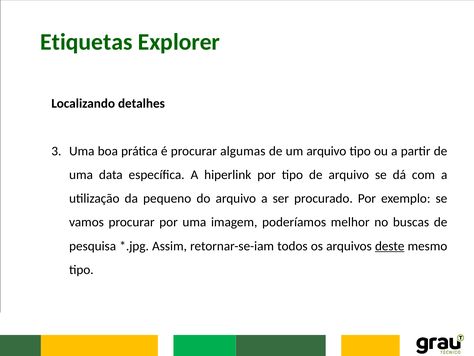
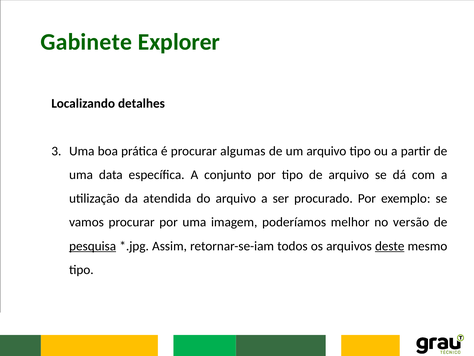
Etiquetas: Etiquetas -> Gabinete
hiperlink: hiperlink -> conjunto
pequeno: pequeno -> atendida
buscas: buscas -> versão
pesquisa underline: none -> present
